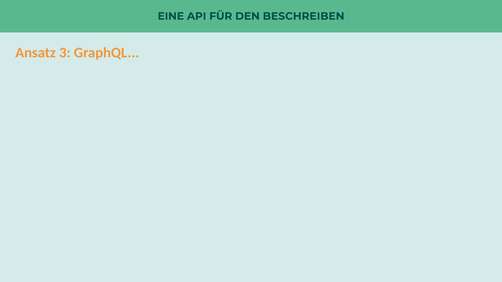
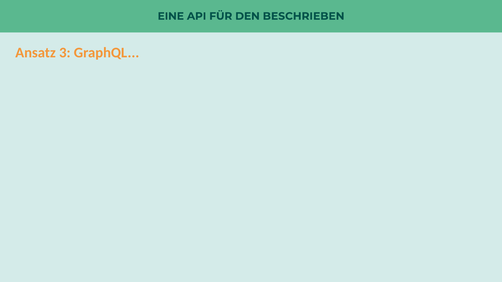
BESCHREIBEN: BESCHREIBEN -> BESCHRIEBEN
